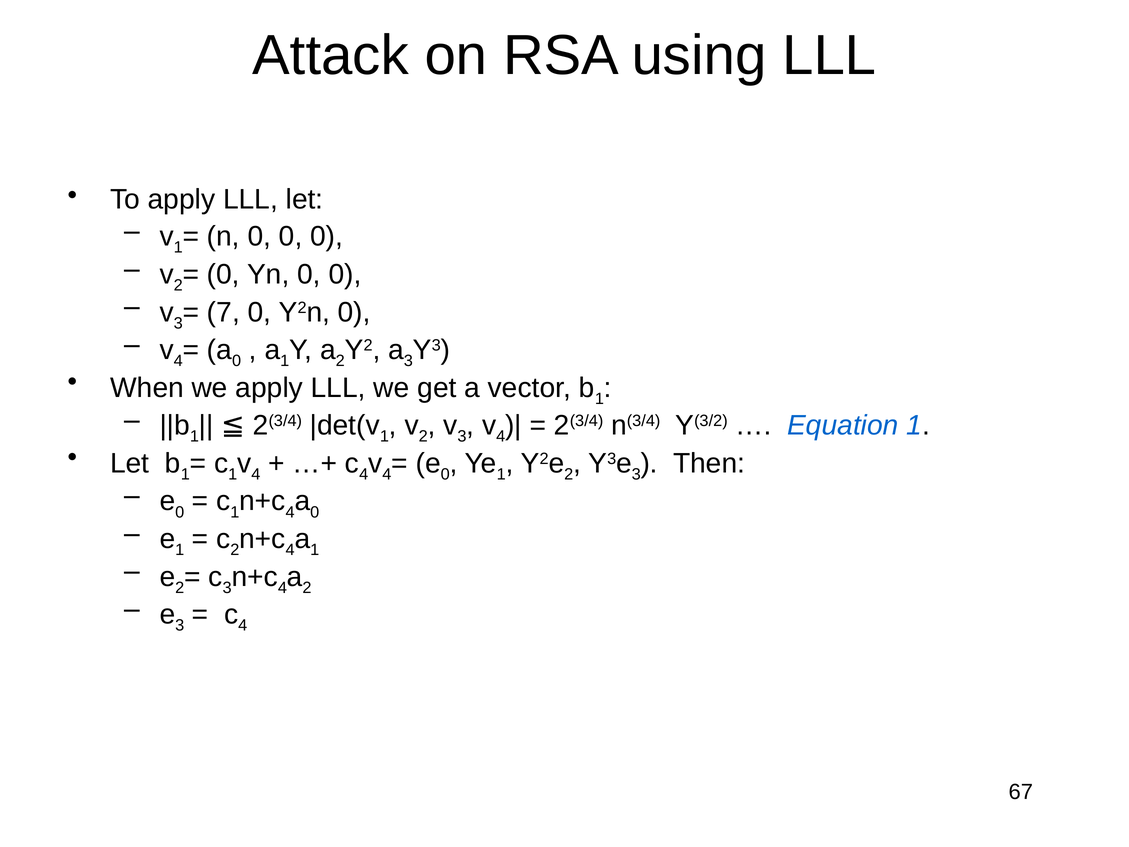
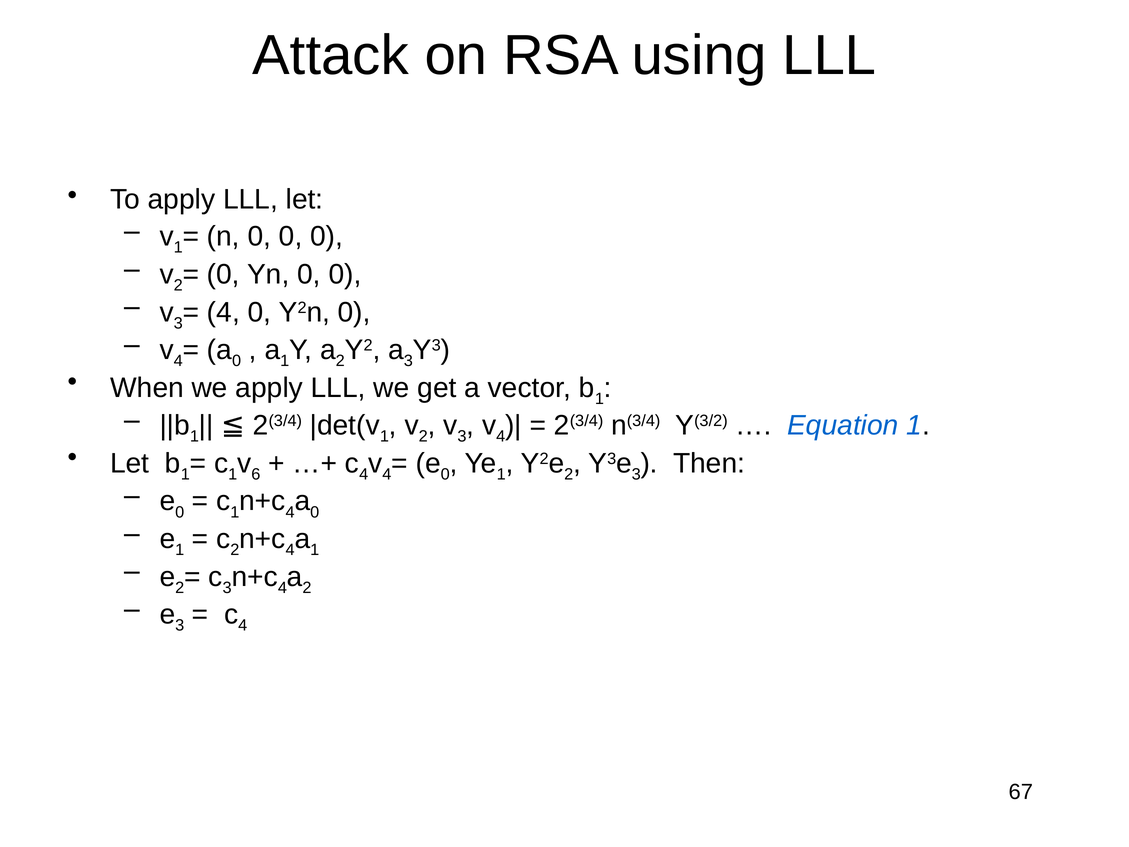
7 at (223, 312): 7 -> 4
4 at (256, 474): 4 -> 6
